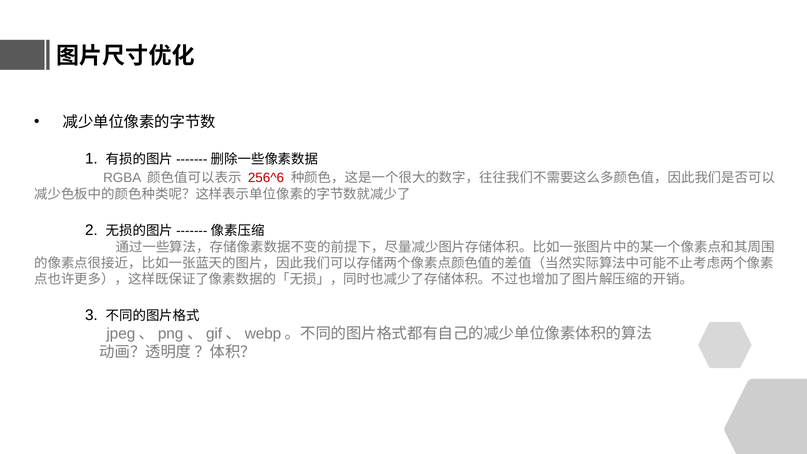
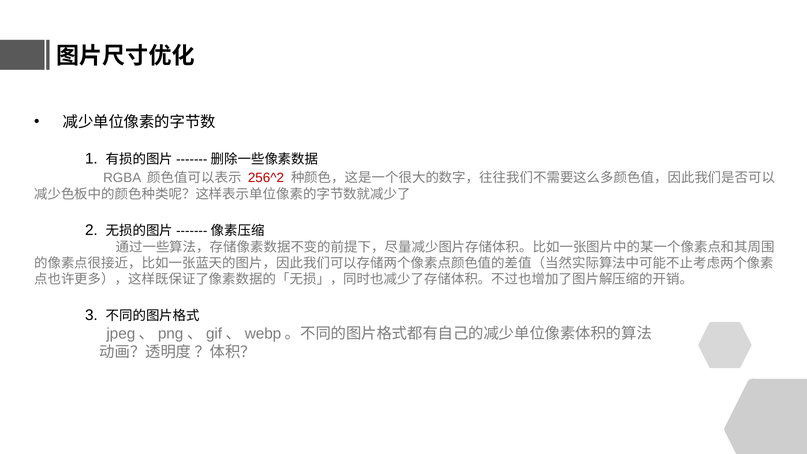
256^6: 256^6 -> 256^2
